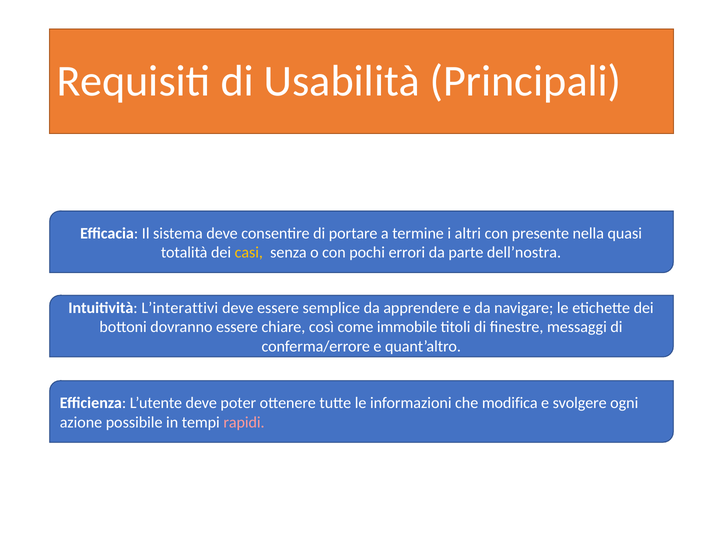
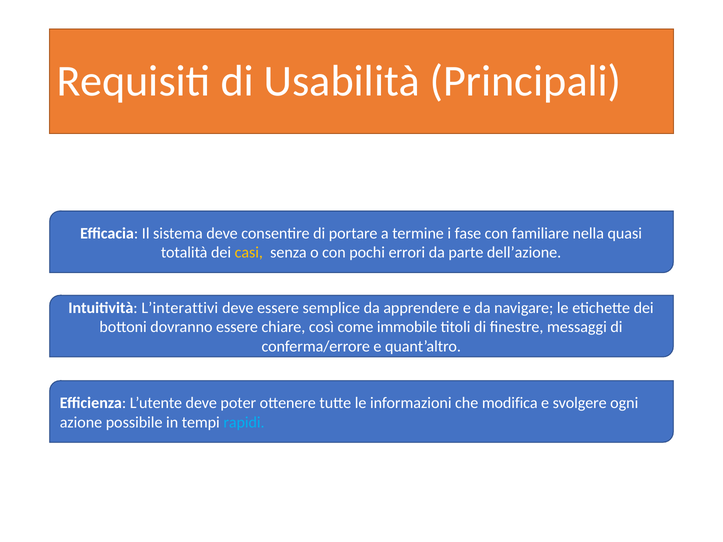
altri: altri -> fase
presente: presente -> familiare
dell’nostra: dell’nostra -> dell’azione
rapidi colour: pink -> light blue
